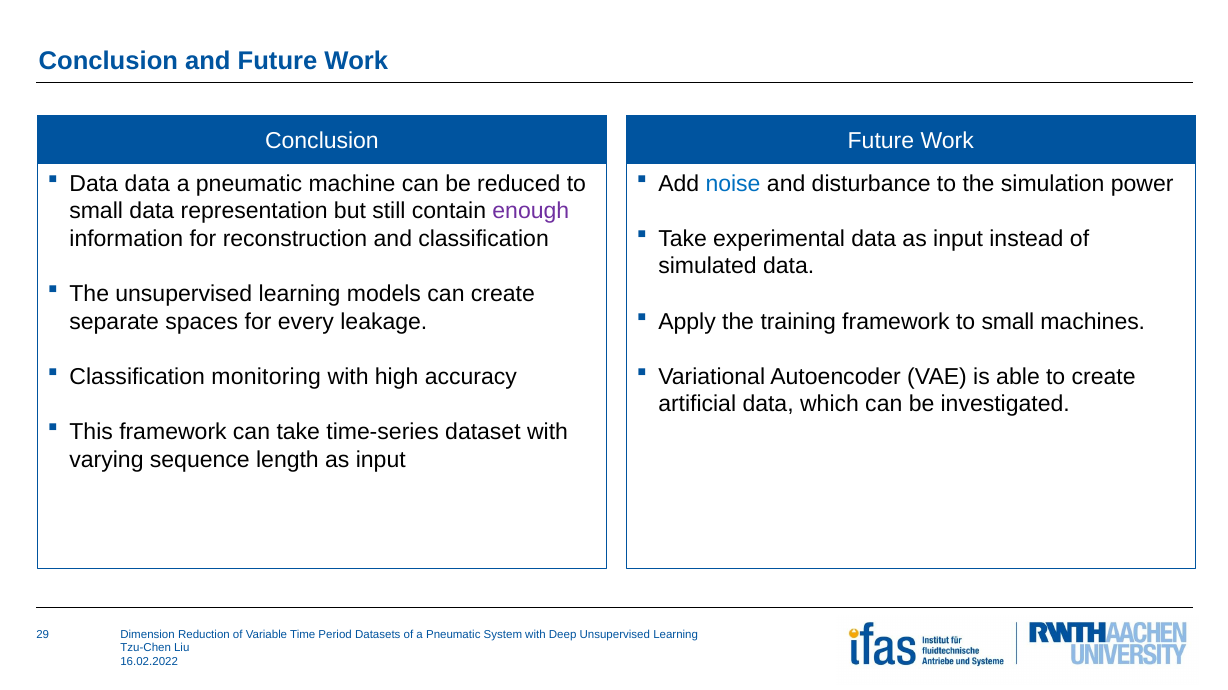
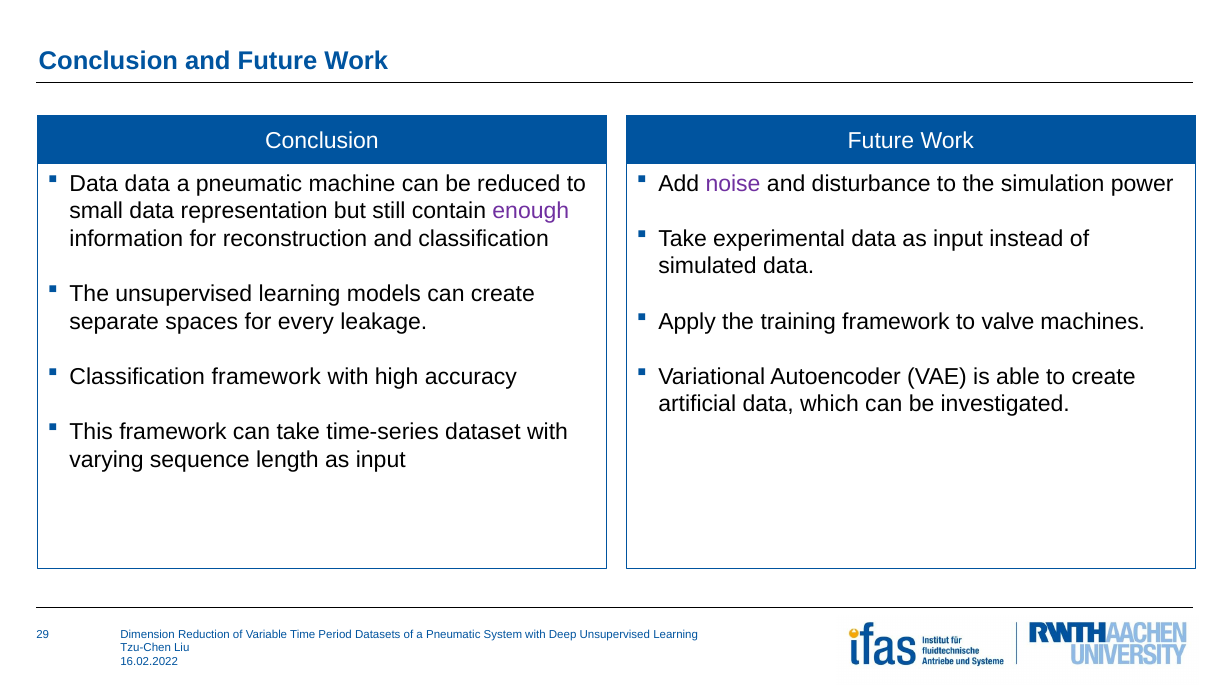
noise colour: blue -> purple
framework to small: small -> valve
Classification monitoring: monitoring -> framework
